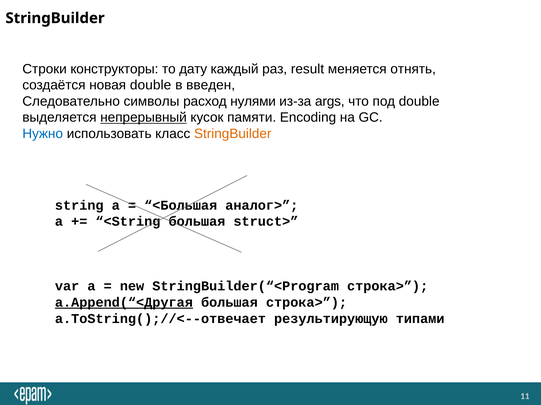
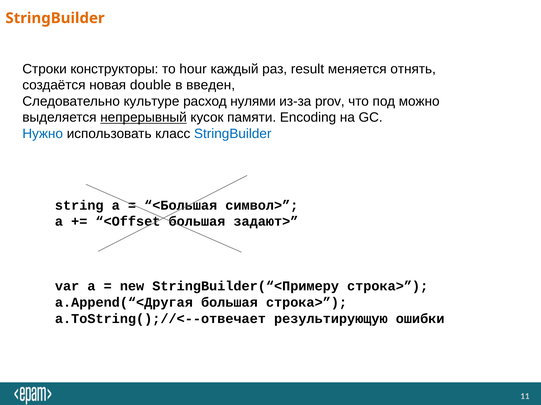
StringBuilder at (55, 18) colour: black -> orange
дату: дату -> hour
символы: символы -> культуре
args: args -> prov
под double: double -> можно
StringBuilder at (233, 134) colour: orange -> blue
аналог>: аналог> -> символ>
<String: <String -> <Offset
struct>: struct> -> задают>
StringBuilder(“<Program: StringBuilder(“<Program -> StringBuilder(“<Примеру
a.Append(“<Другая underline: present -> none
типами: типами -> ошибки
